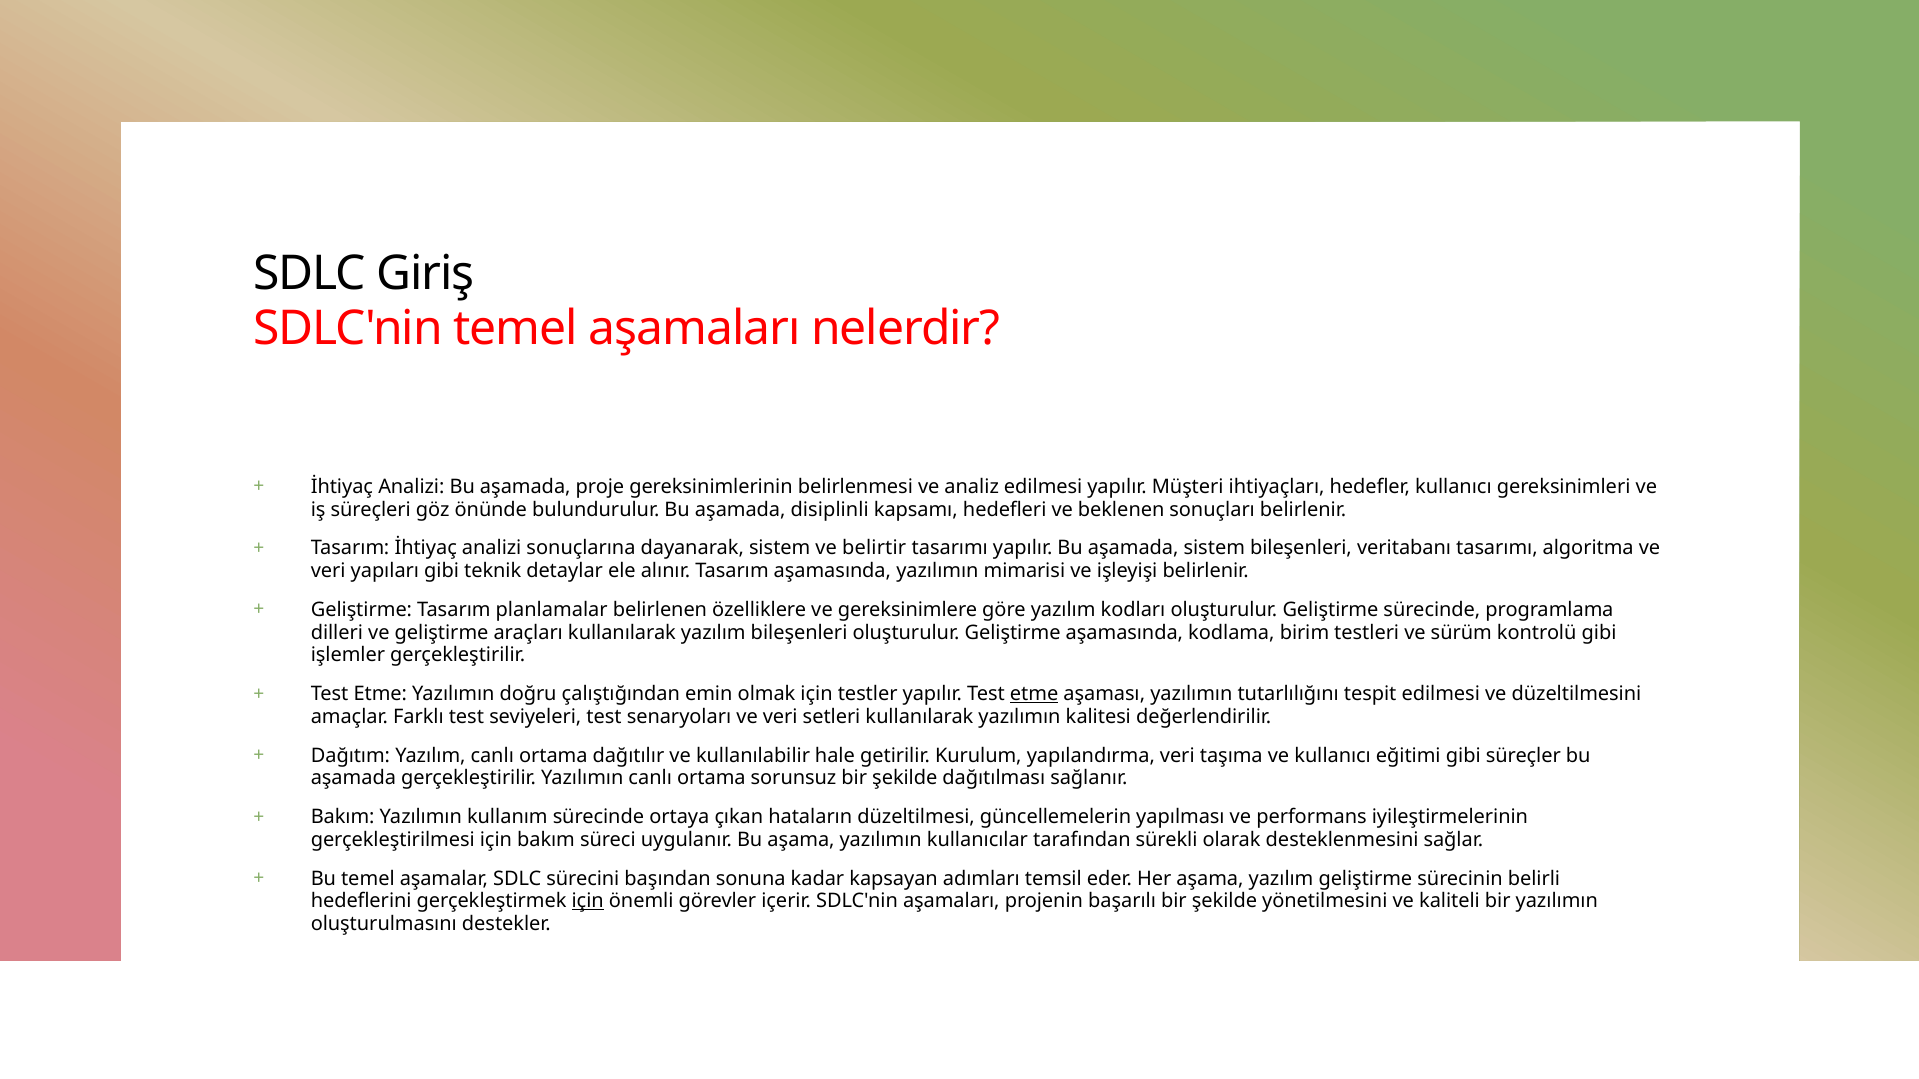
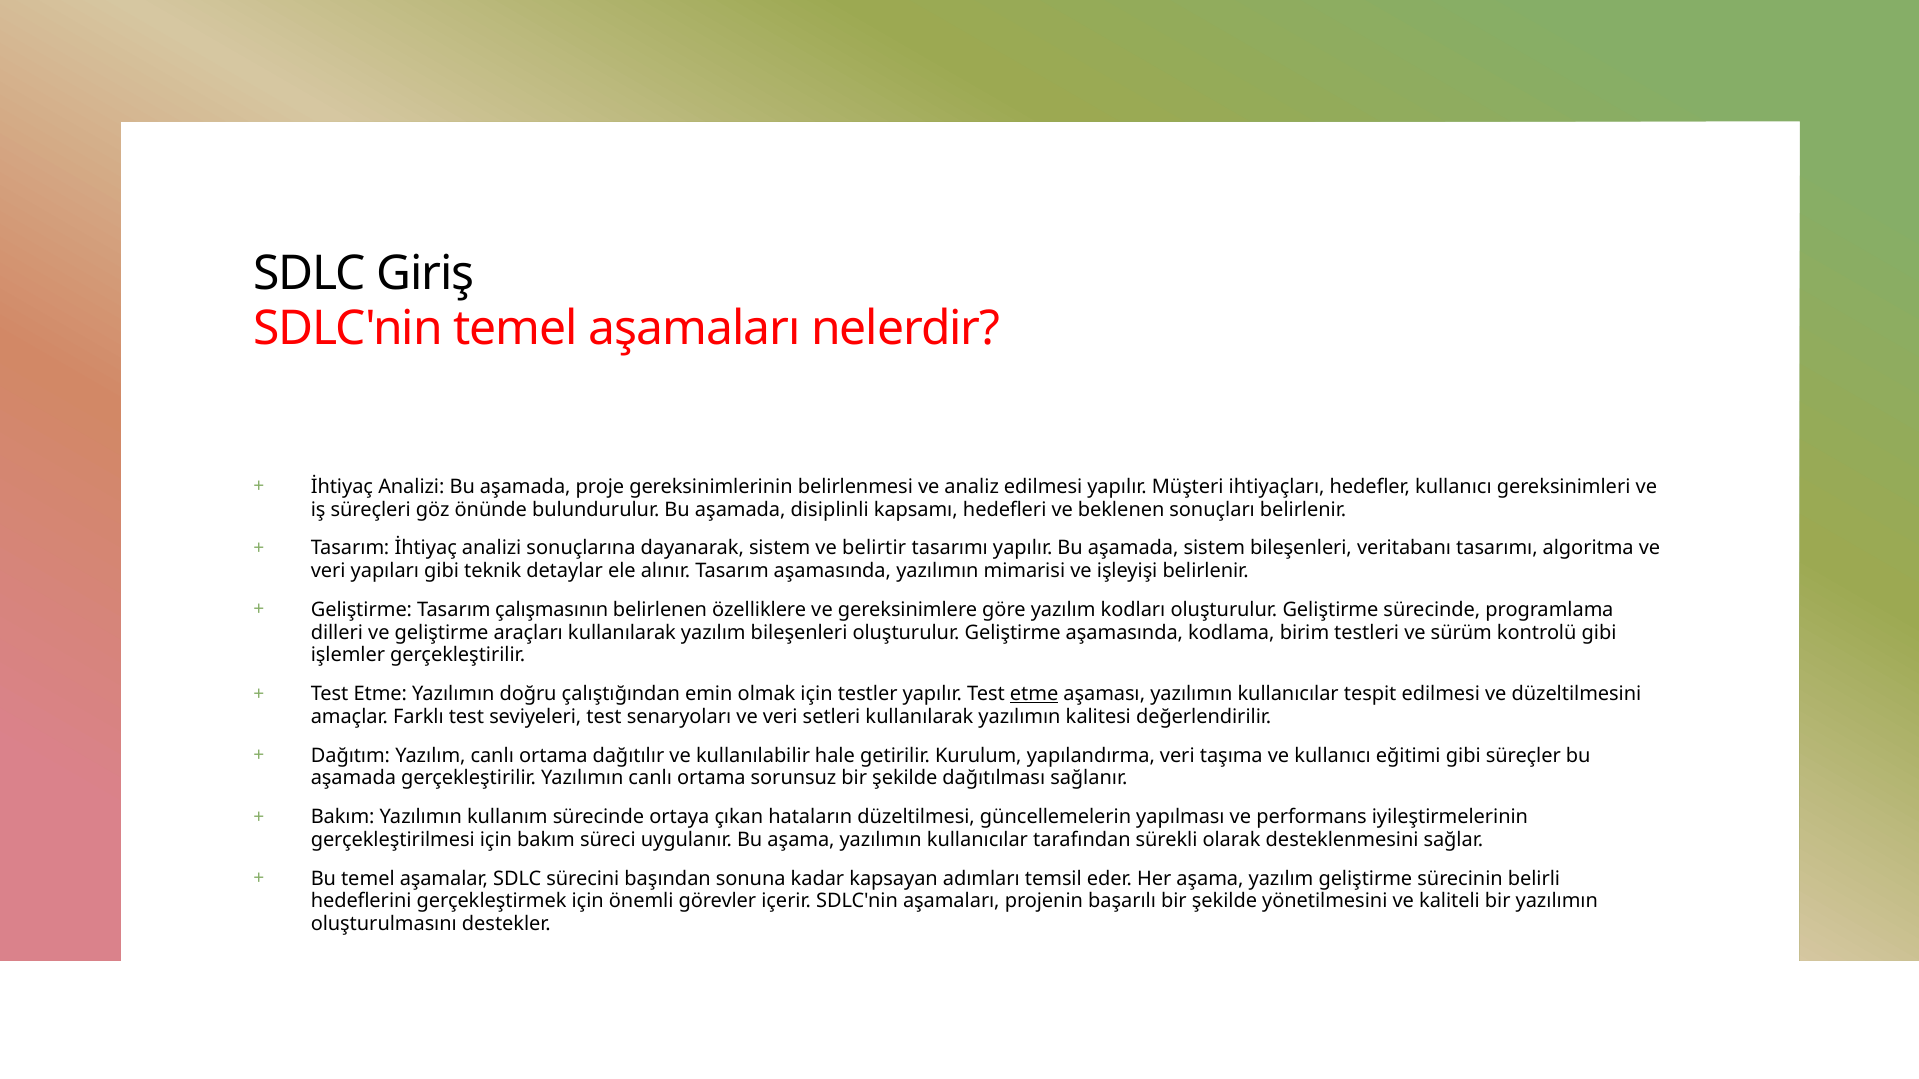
planlamalar: planlamalar -> çalışmasının
aşaması yazılımın tutarlılığını: tutarlılığını -> kullanıcılar
için at (588, 902) underline: present -> none
